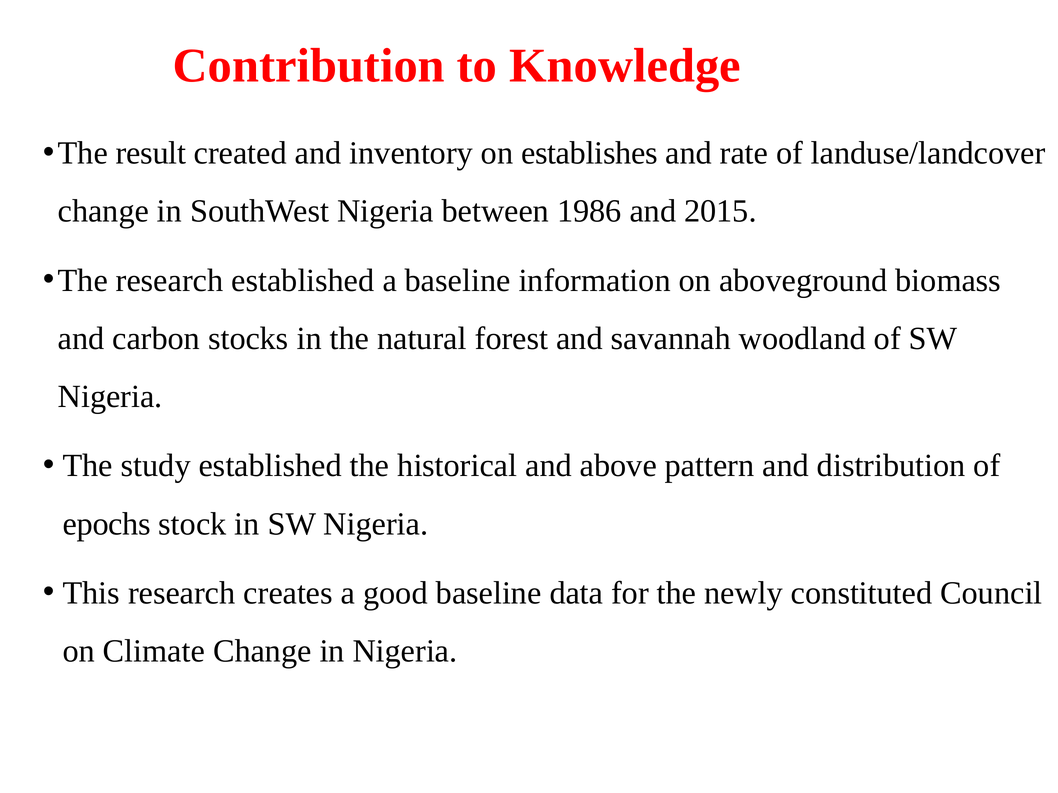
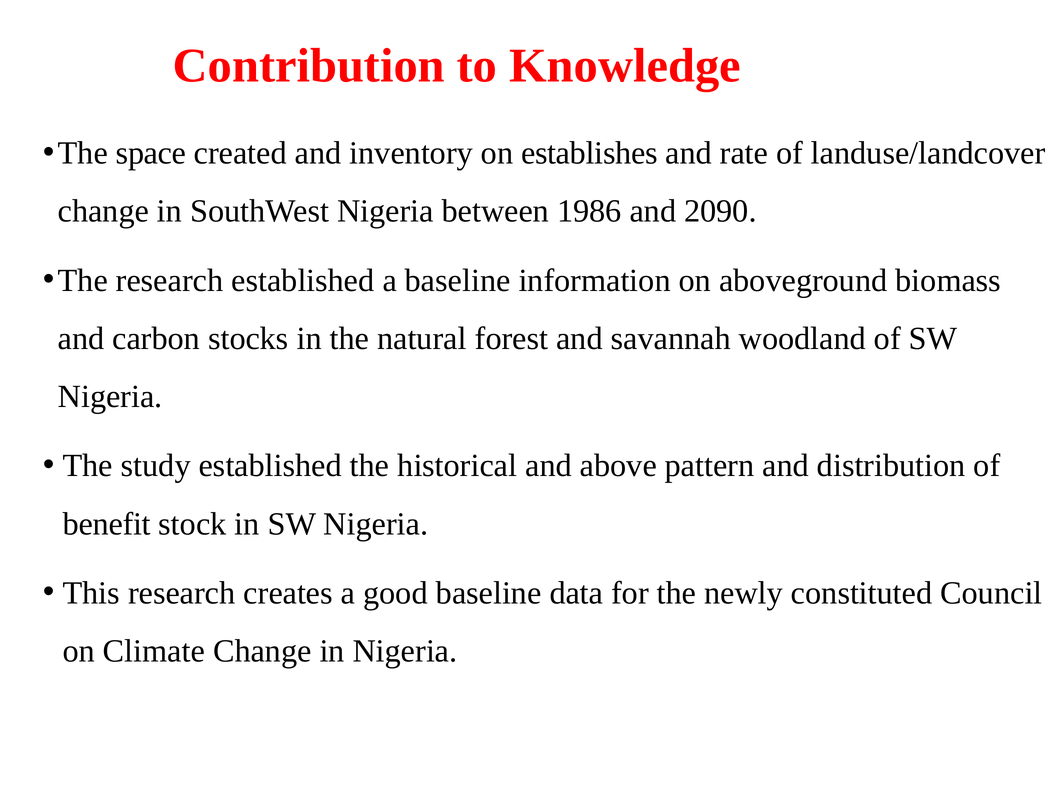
result: result -> space
2015: 2015 -> 2090
epochs: epochs -> benefit
